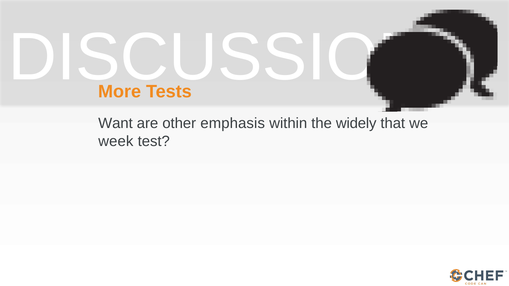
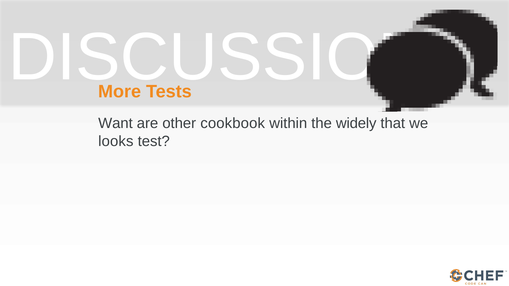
emphasis: emphasis -> cookbook
week: week -> looks
